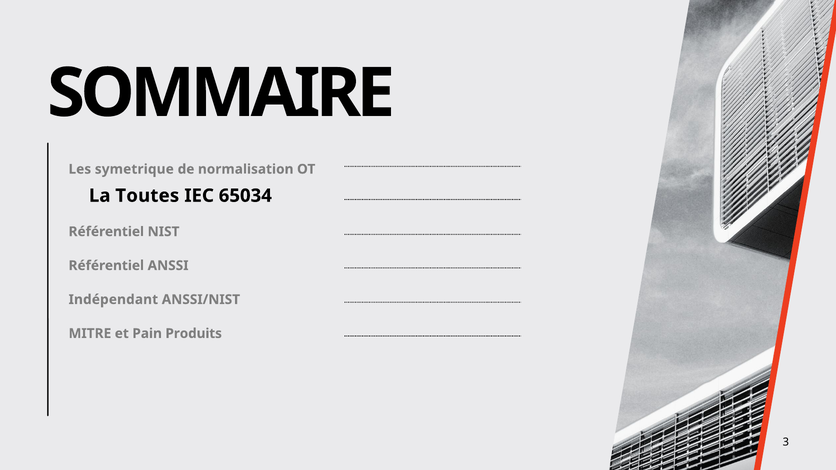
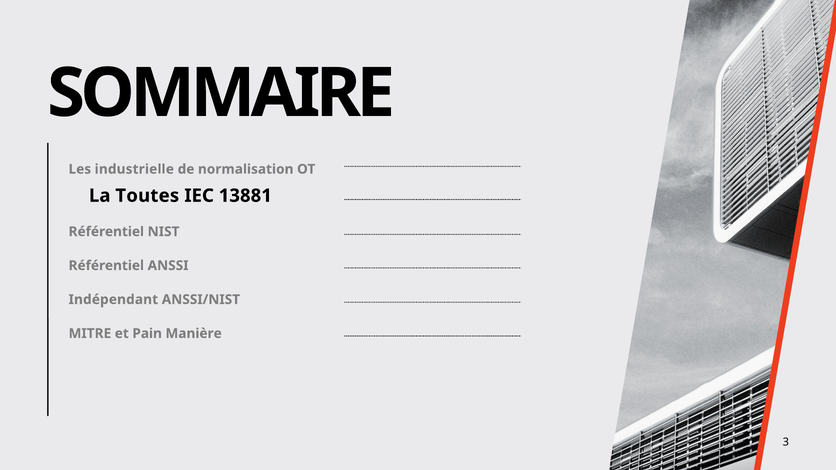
symetrique: symetrique -> industrielle
65034: 65034 -> 13881
Produits: Produits -> Manière
